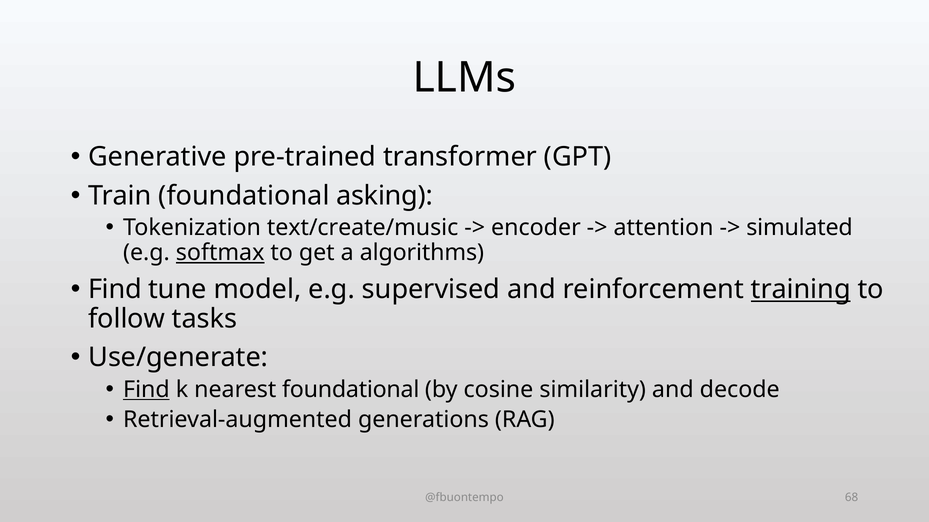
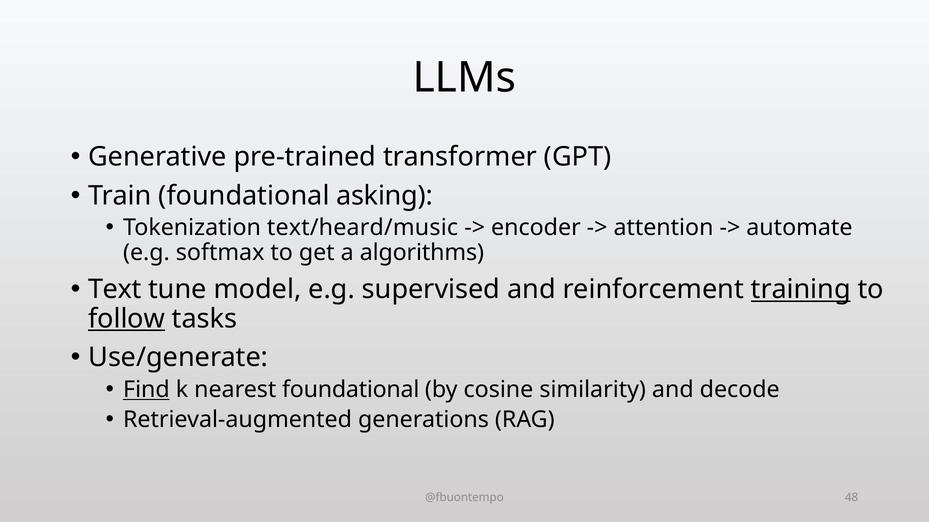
text/create/music: text/create/music -> text/heard/music
simulated: simulated -> automate
softmax underline: present -> none
Find at (115, 290): Find -> Text
follow underline: none -> present
68: 68 -> 48
